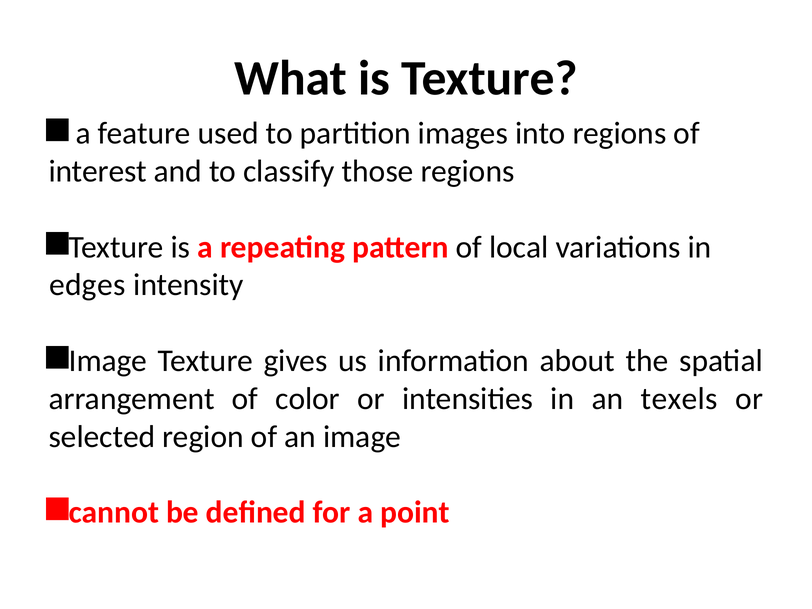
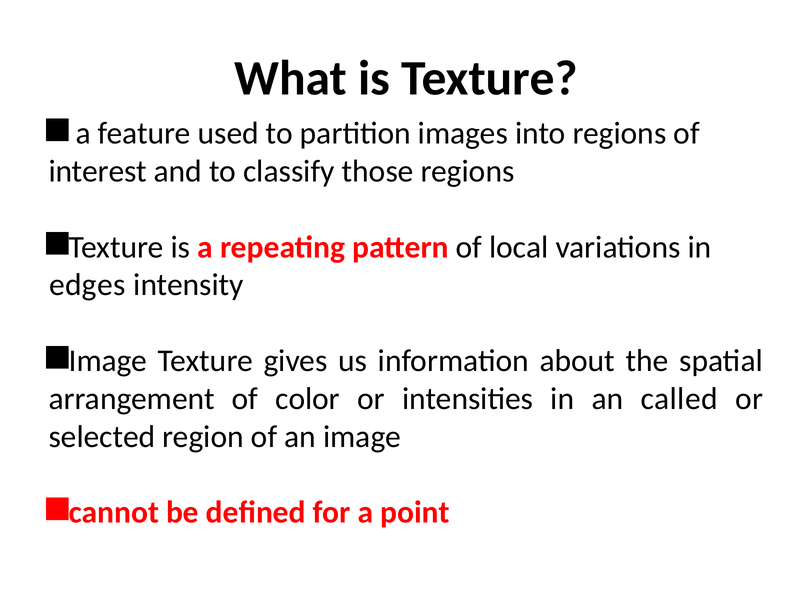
texels: texels -> called
